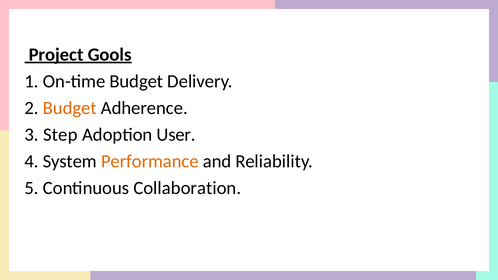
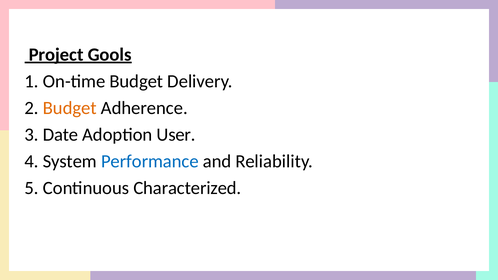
Step: Step -> Date
Performance colour: orange -> blue
Collaboration: Collaboration -> Characterized
